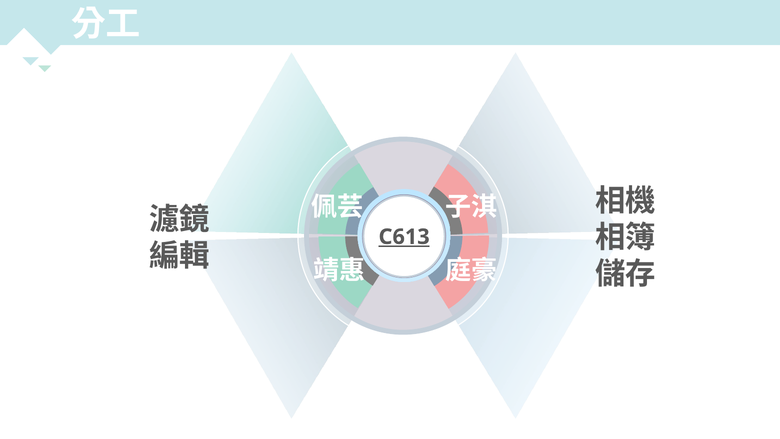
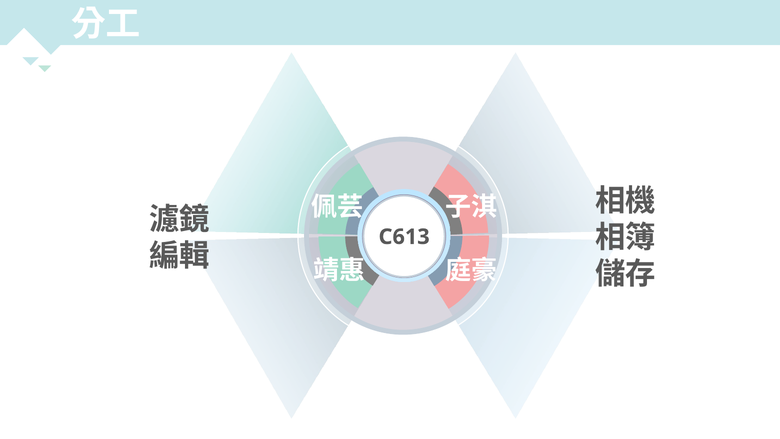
C613 underline: present -> none
